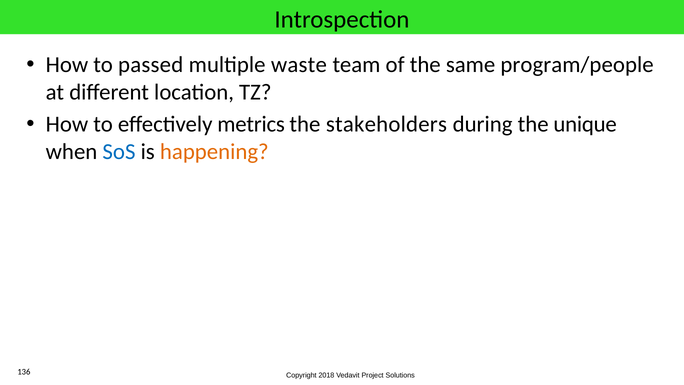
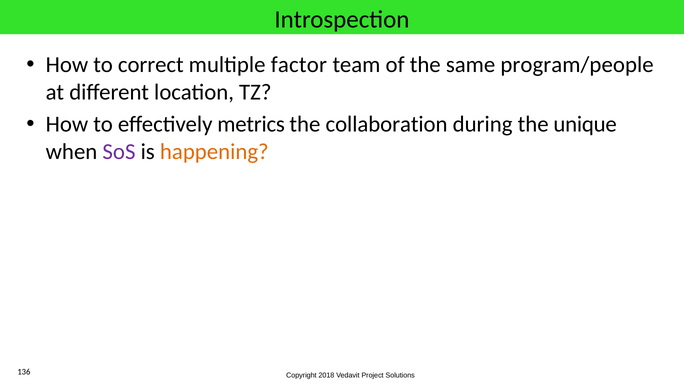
passed: passed -> correct
waste: waste -> factor
stakeholders: stakeholders -> collaboration
SoS colour: blue -> purple
